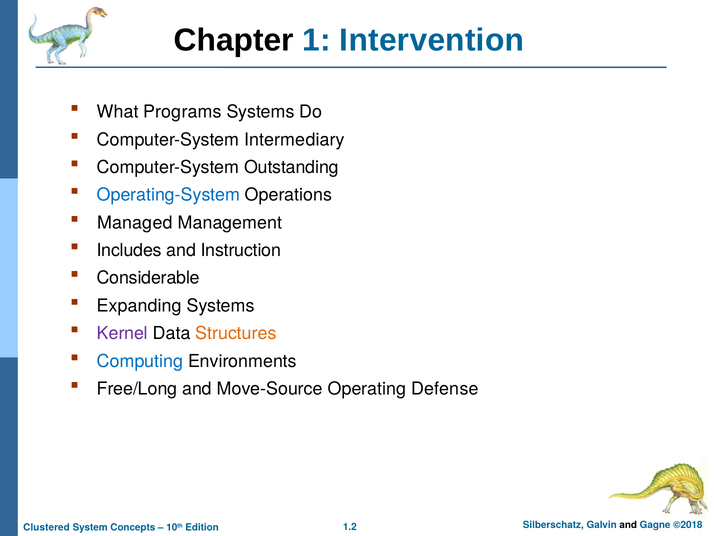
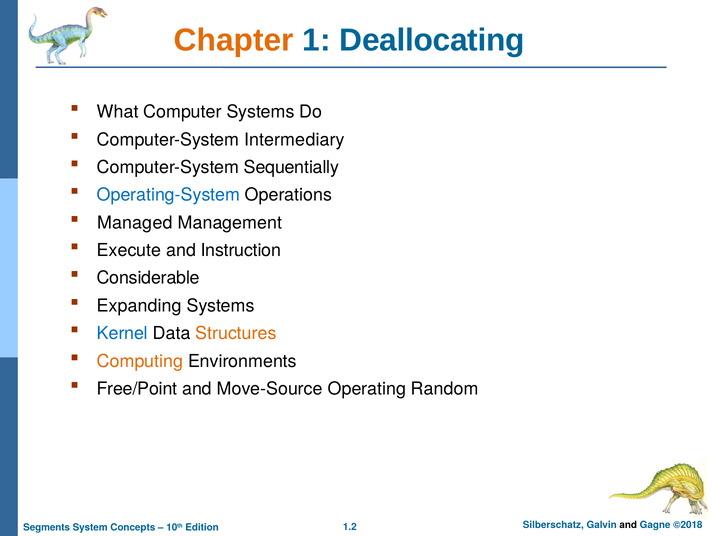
Chapter colour: black -> orange
Intervention: Intervention -> Deallocating
Programs: Programs -> Computer
Outstanding: Outstanding -> Sequentially
Includes: Includes -> Execute
Kernel colour: purple -> blue
Computing colour: blue -> orange
Free/Long: Free/Long -> Free/Point
Defense: Defense -> Random
Clustered: Clustered -> Segments
